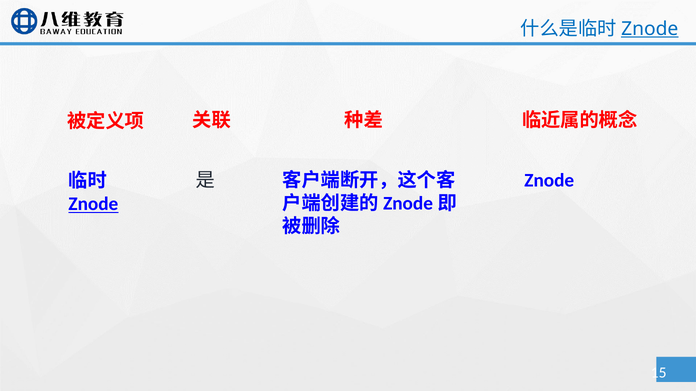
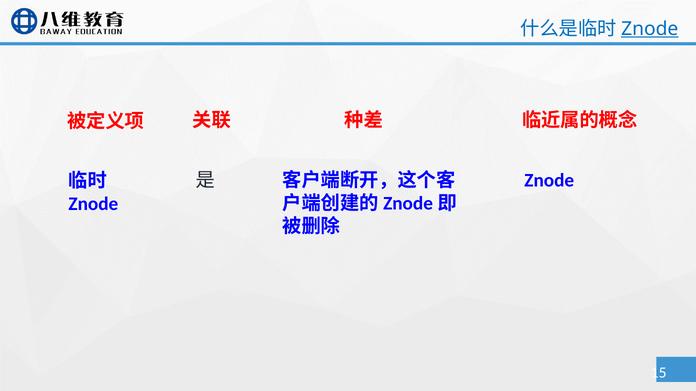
Znode at (93, 204) underline: present -> none
